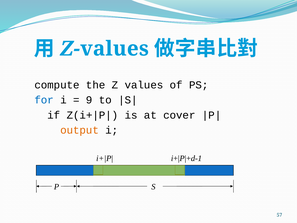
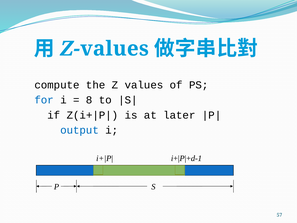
9: 9 -> 8
cover: cover -> later
output colour: orange -> blue
